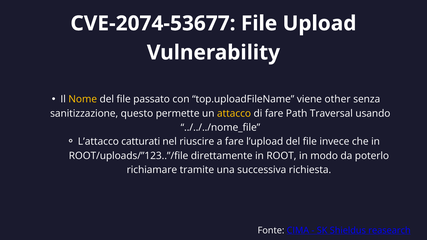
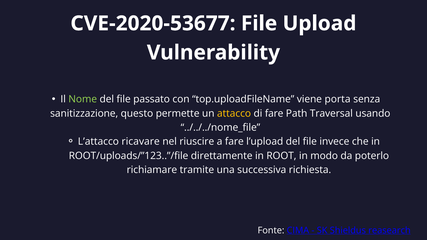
CVE-2074-53677: CVE-2074-53677 -> CVE-2020-53677
Nome colour: yellow -> light green
other: other -> porta
catturati: catturati -> ricavare
